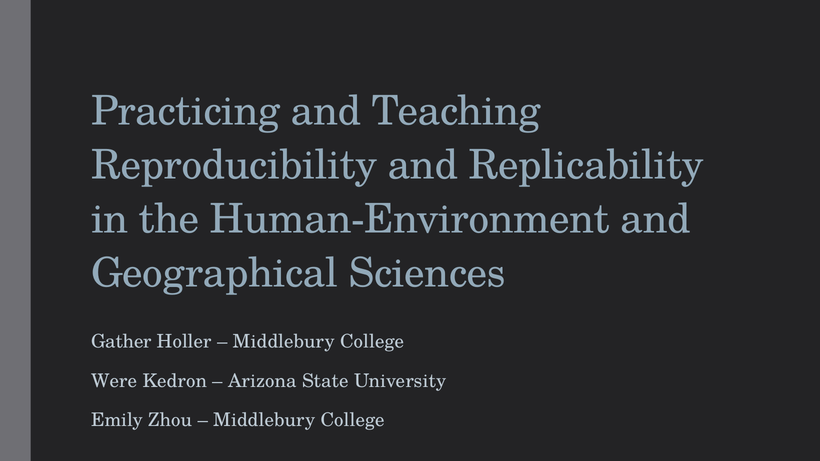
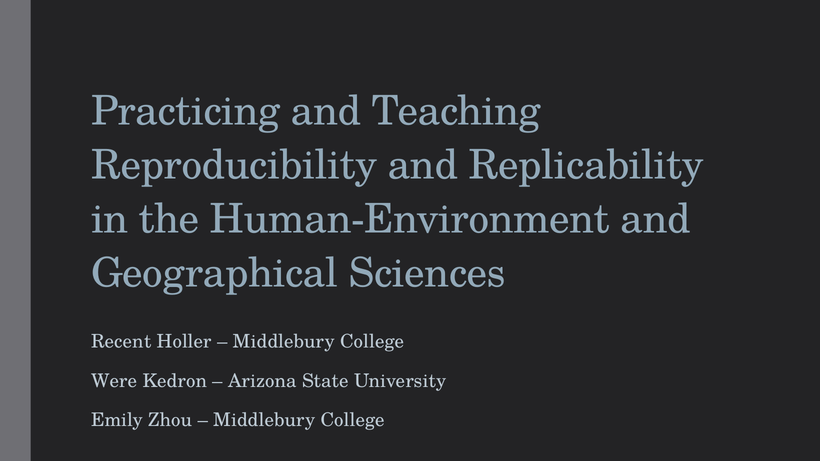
Gather: Gather -> Recent
